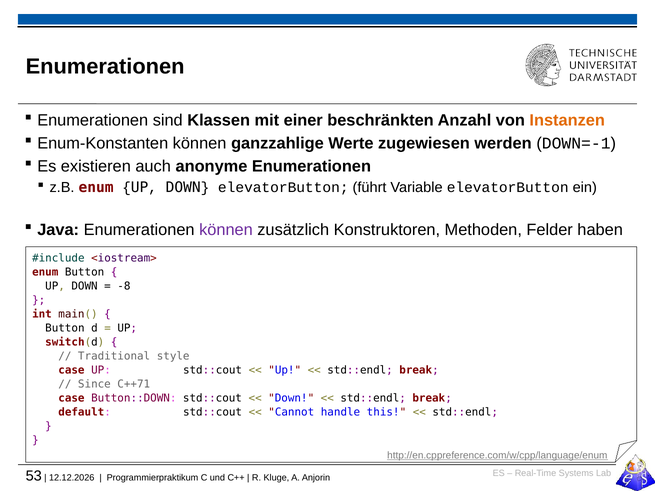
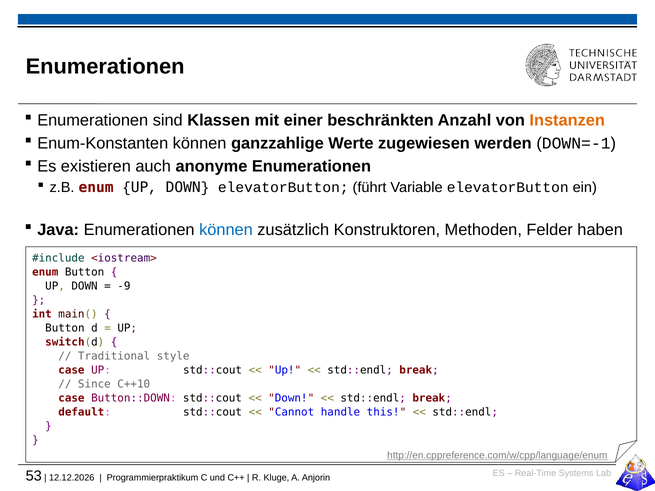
können at (226, 230) colour: purple -> blue
-8: -8 -> -9
C++71: C++71 -> C++10
